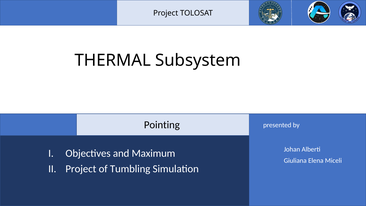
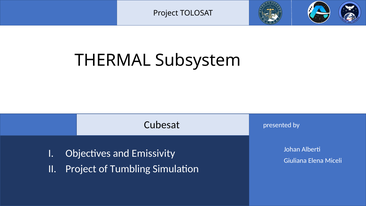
Pointing: Pointing -> Cubesat
Maximum: Maximum -> Emissivity
